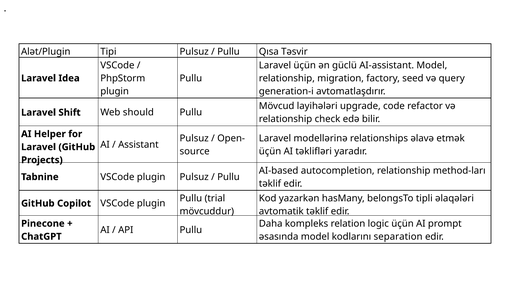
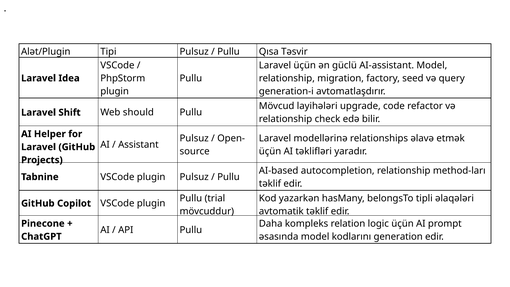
separation: separation -> generation
